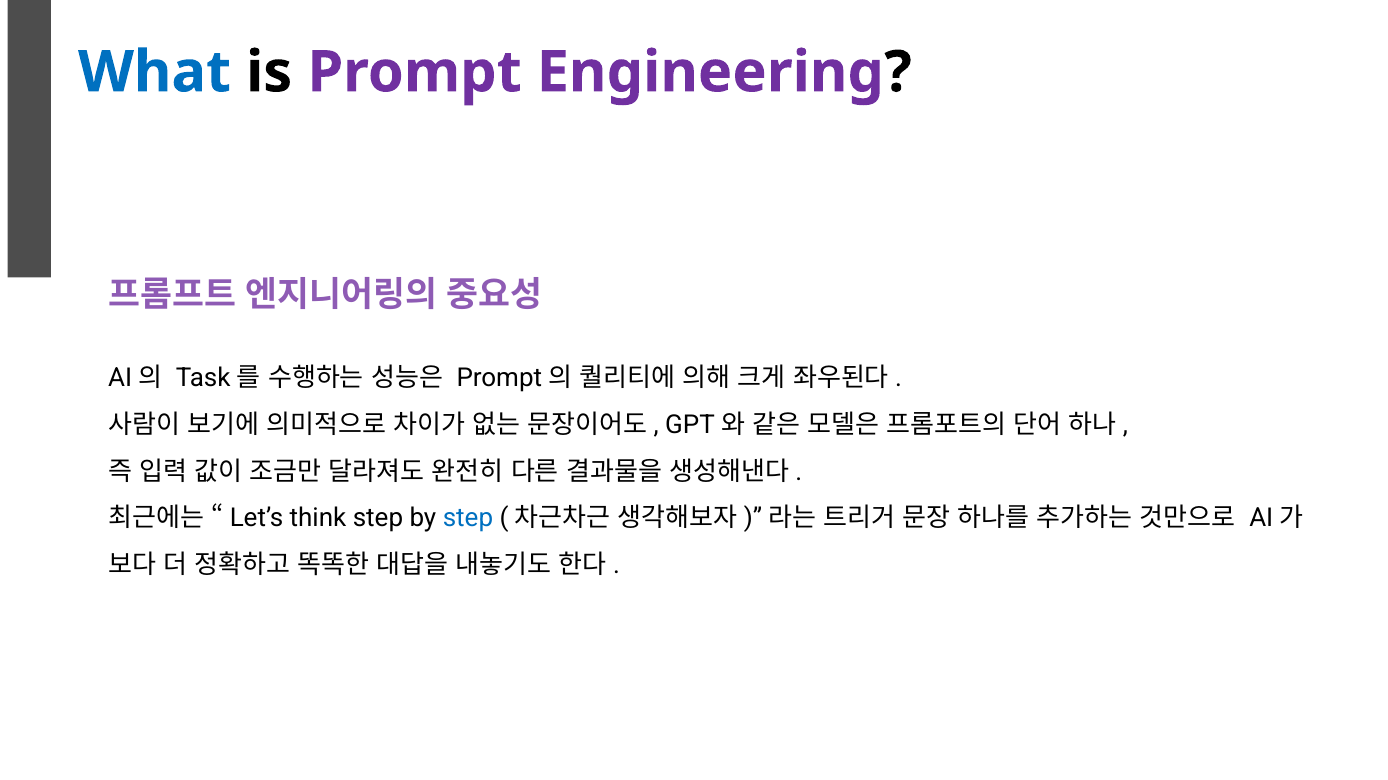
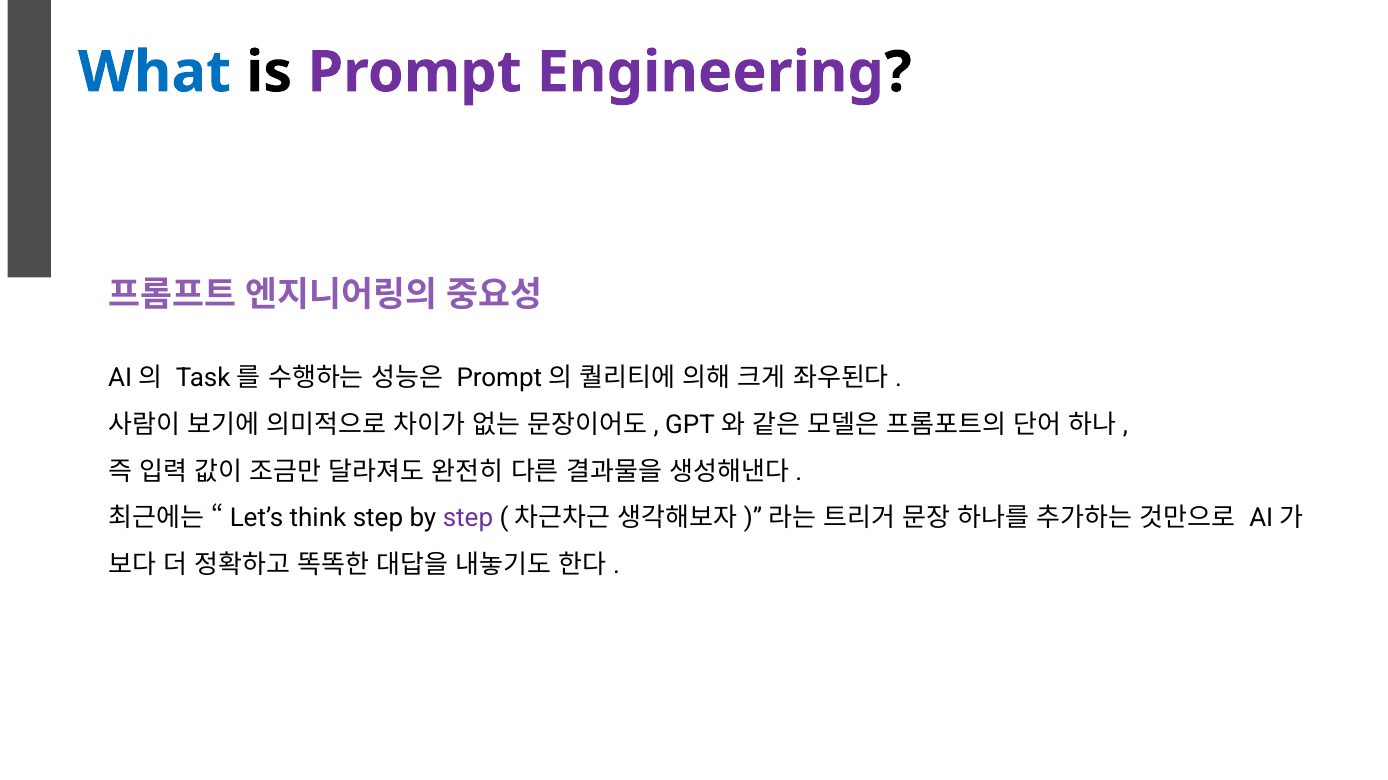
step at (468, 519) colour: blue -> purple
